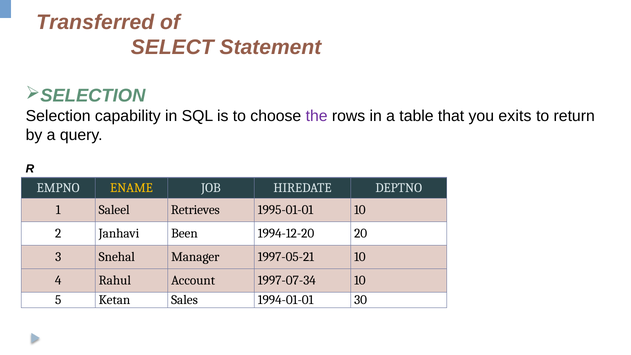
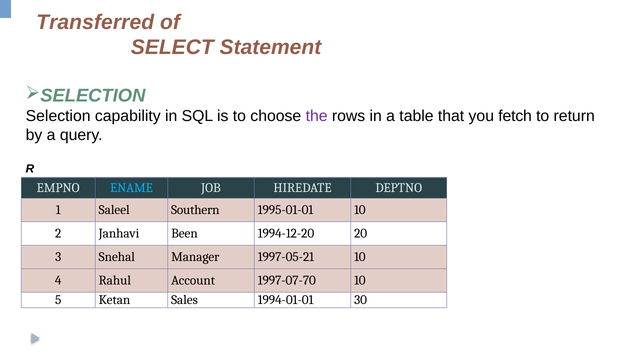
exits: exits -> fetch
ENAME colour: yellow -> light blue
Retrieves: Retrieves -> Southern
1997-07-34: 1997-07-34 -> 1997-07-70
